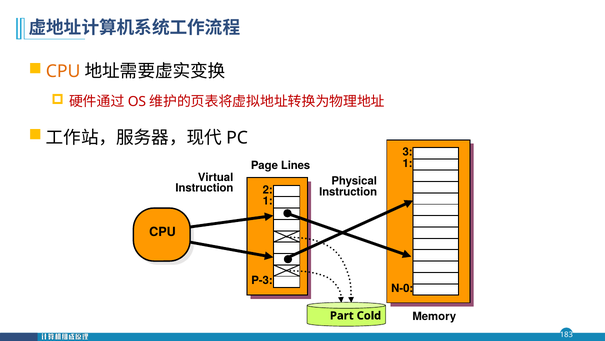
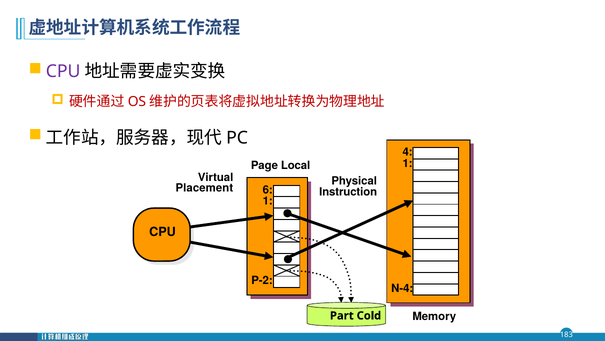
CPU at (63, 71) colour: orange -> purple
3: 3 -> 4
Lines: Lines -> Local
Instruction at (204, 188): Instruction -> Placement
2: 2 -> 6
P-3: P-3 -> P-2
N-0: N-0 -> N-4
